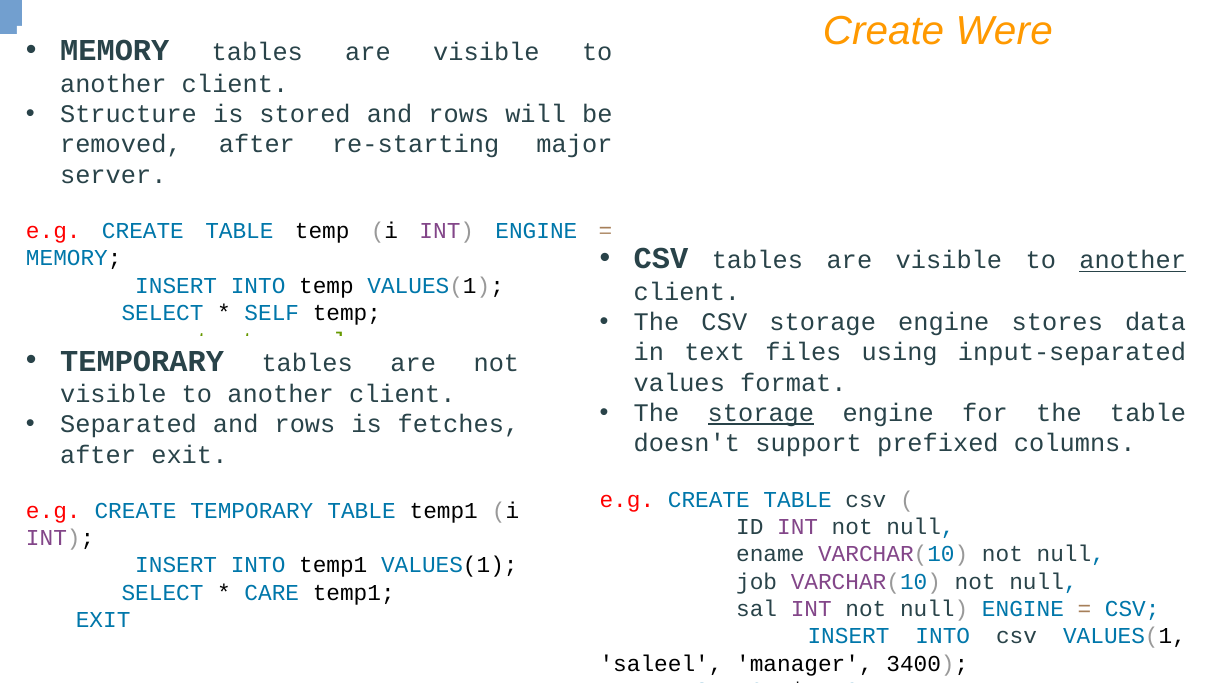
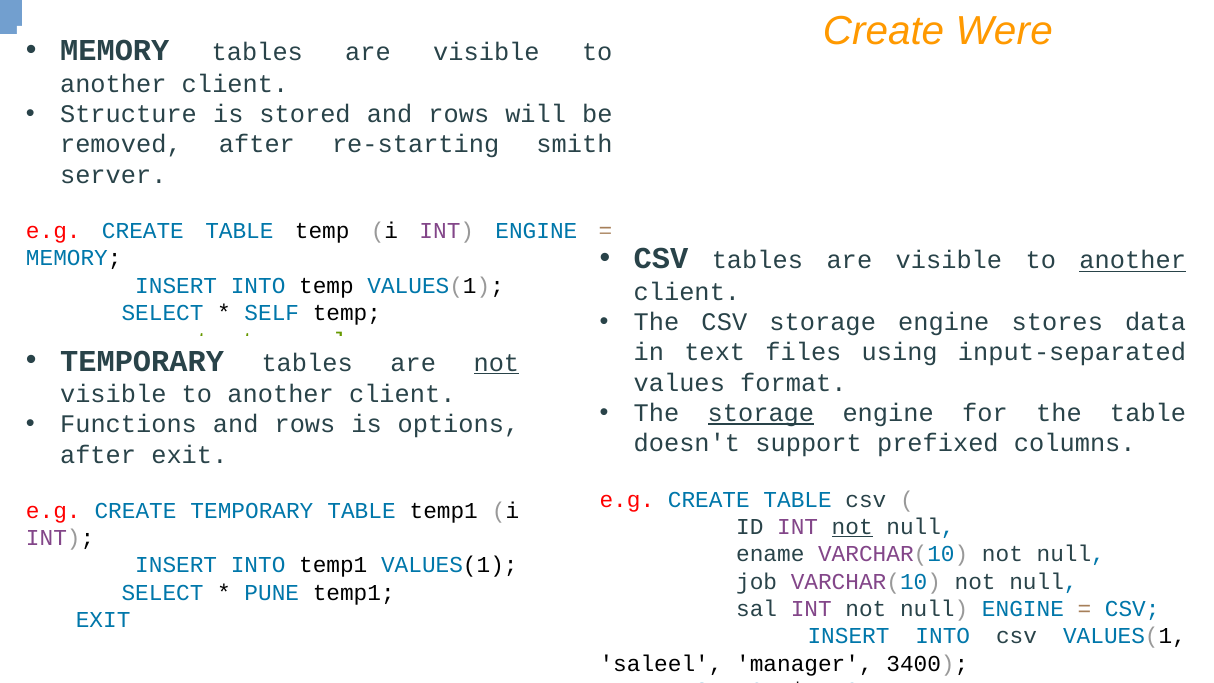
major: major -> smith
not at (496, 363) underline: none -> present
Separated: Separated -> Functions
fetches: fetches -> options
not at (852, 527) underline: none -> present
CARE: CARE -> PUNE
